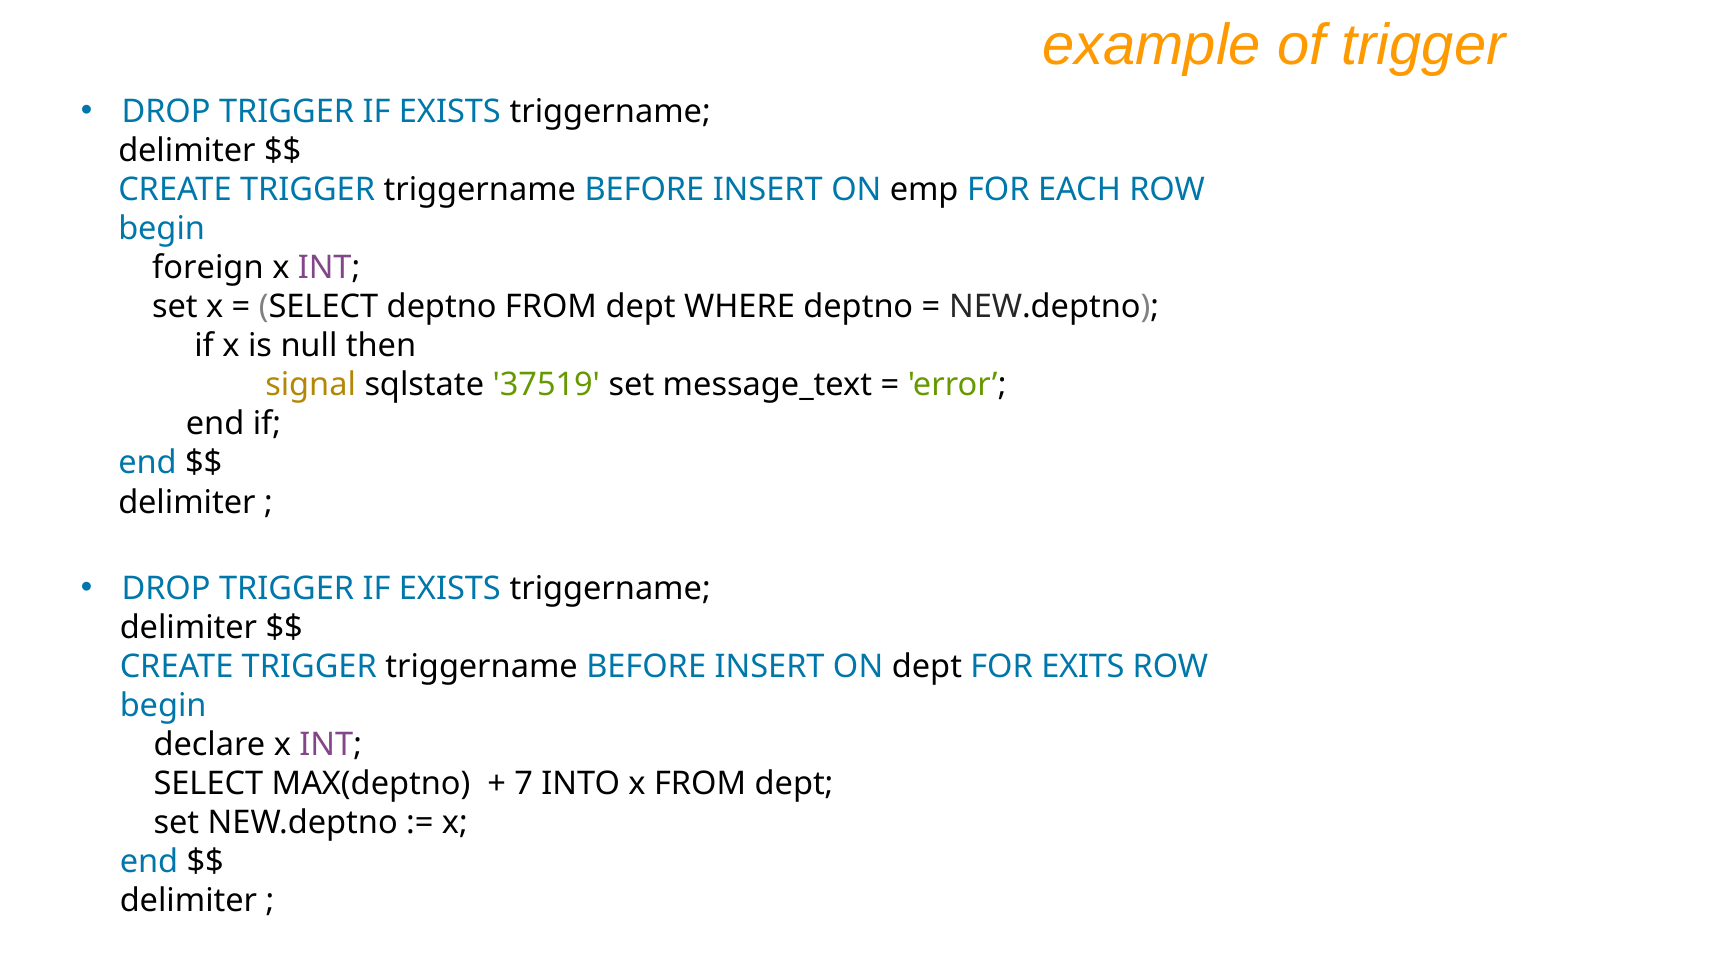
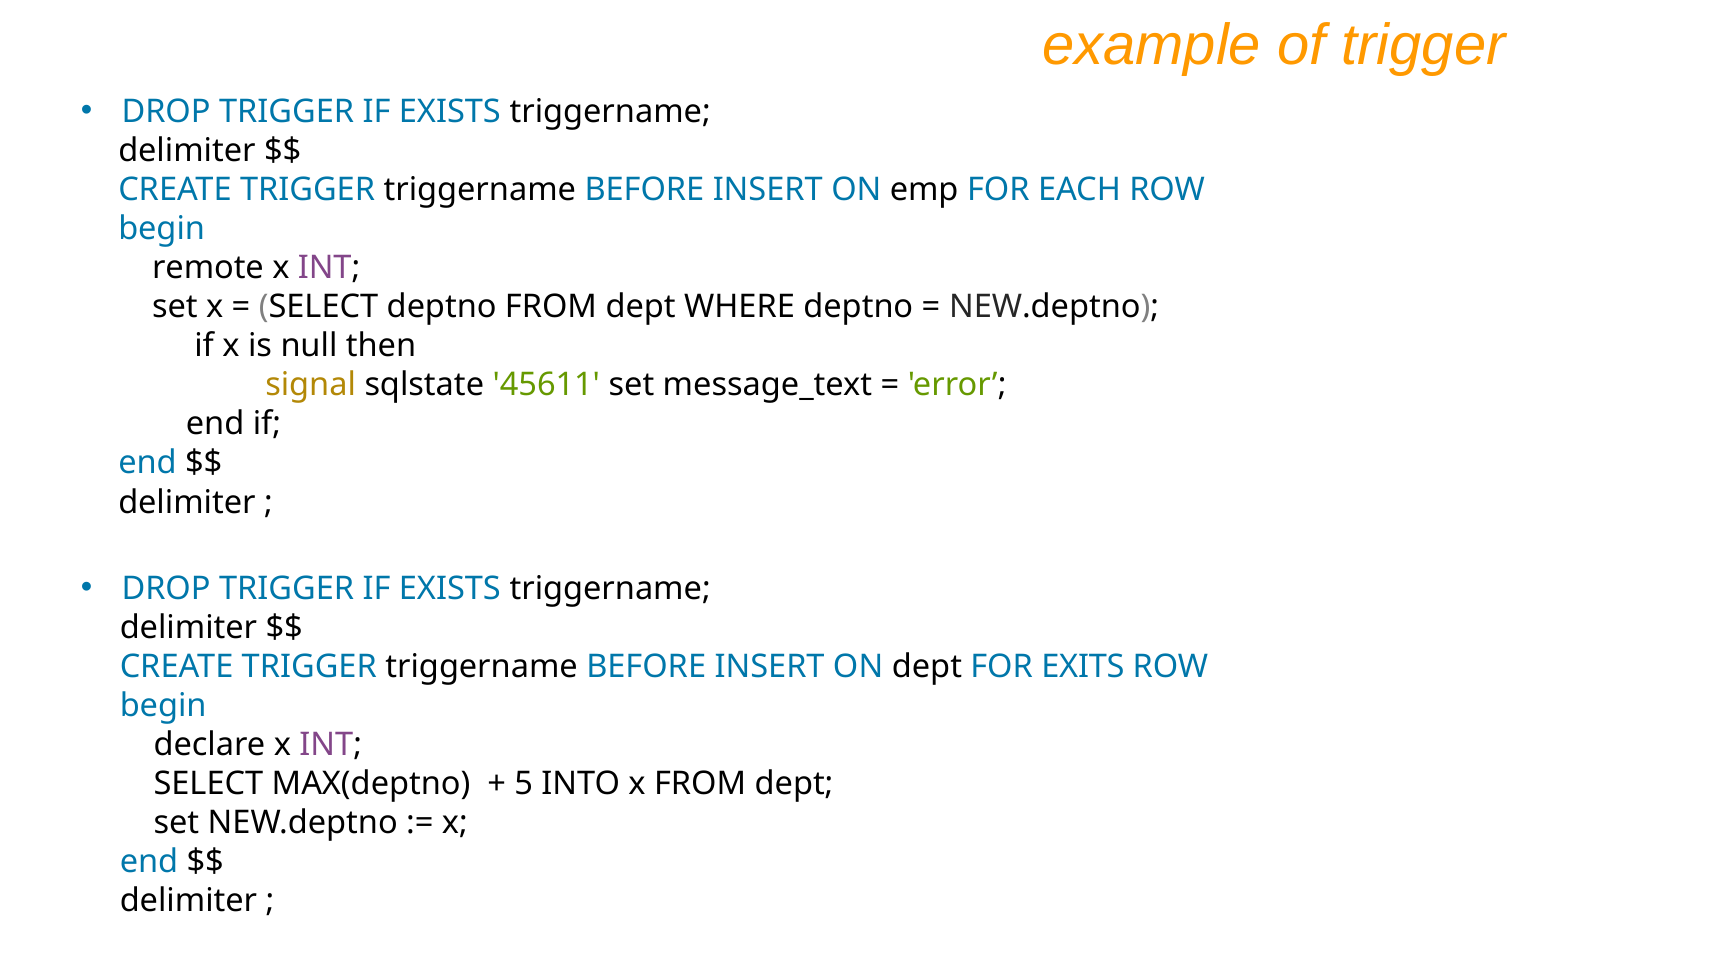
foreign: foreign -> remote
37519: 37519 -> 45611
7: 7 -> 5
